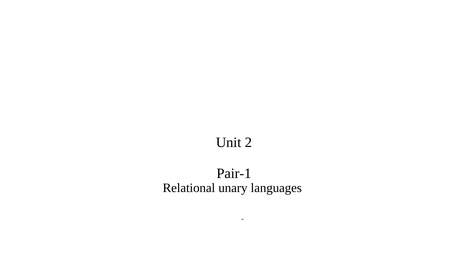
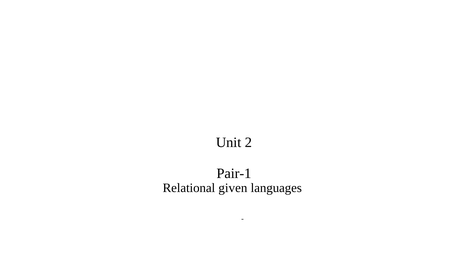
unary: unary -> given
